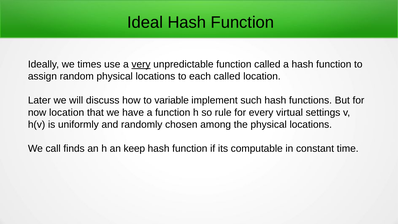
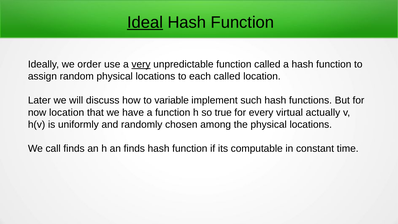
Ideal underline: none -> present
times: times -> order
rule: rule -> true
settings: settings -> actually
an keep: keep -> finds
